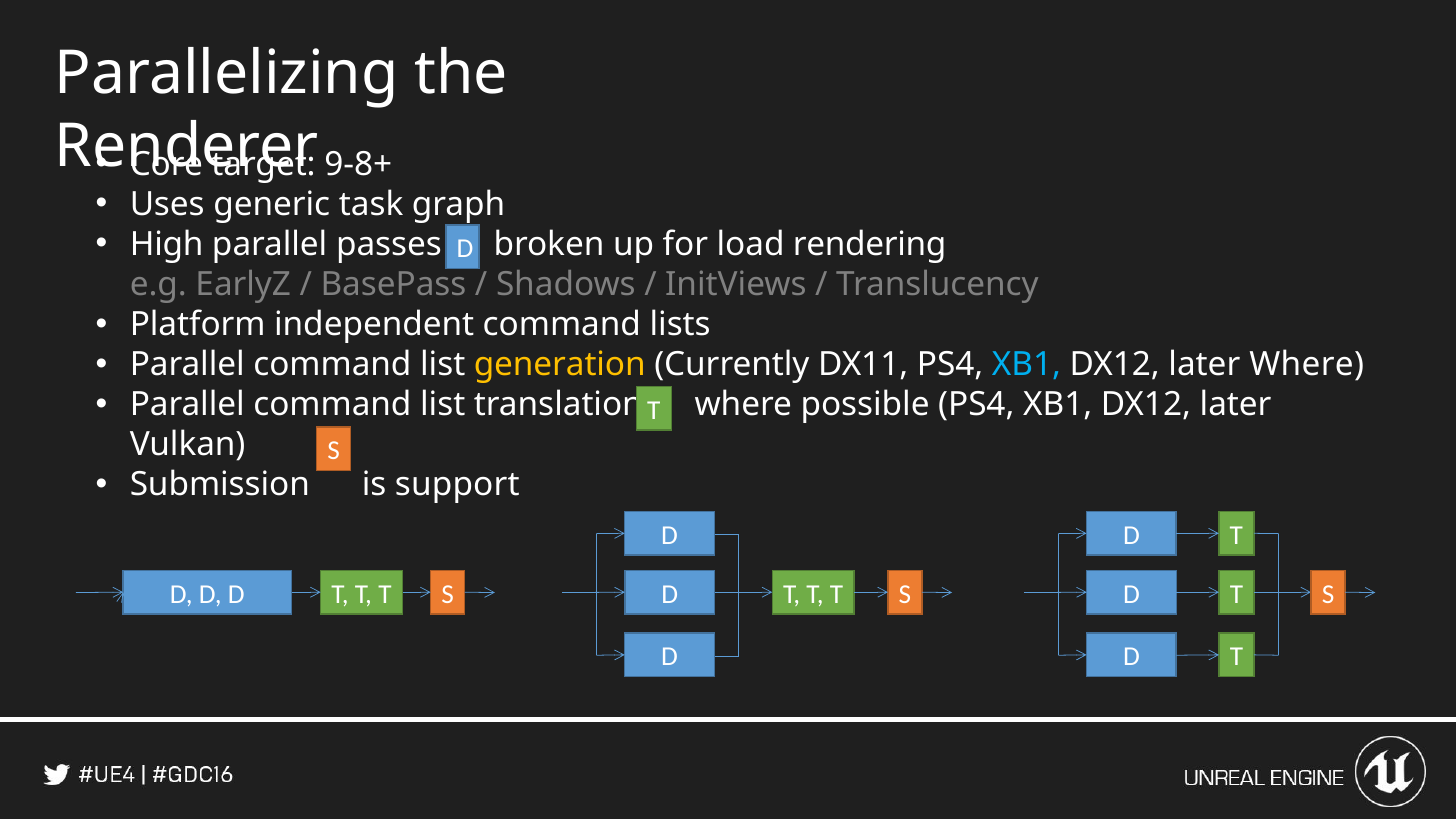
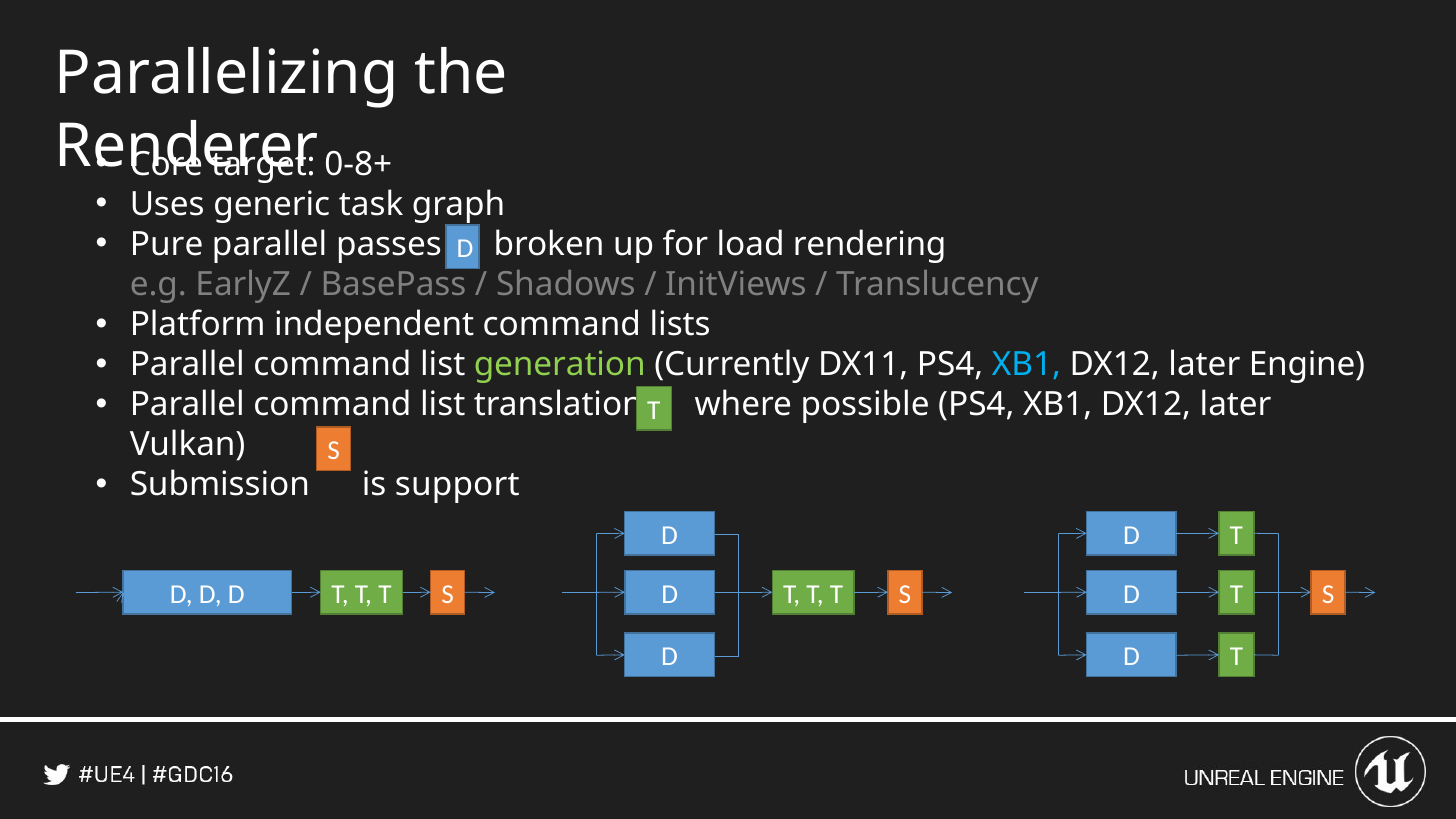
9-8+: 9-8+ -> 0-8+
High: High -> Pure
generation colour: yellow -> light green
later Where: Where -> Engine
